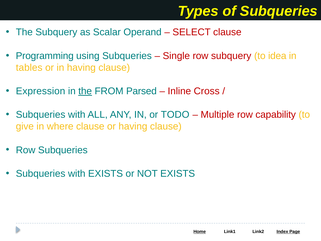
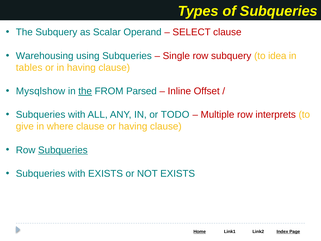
Programming: Programming -> Warehousing
Expression: Expression -> Mysqlshow
Cross: Cross -> Offset
capability: capability -> interprets
Subqueries at (63, 150) underline: none -> present
